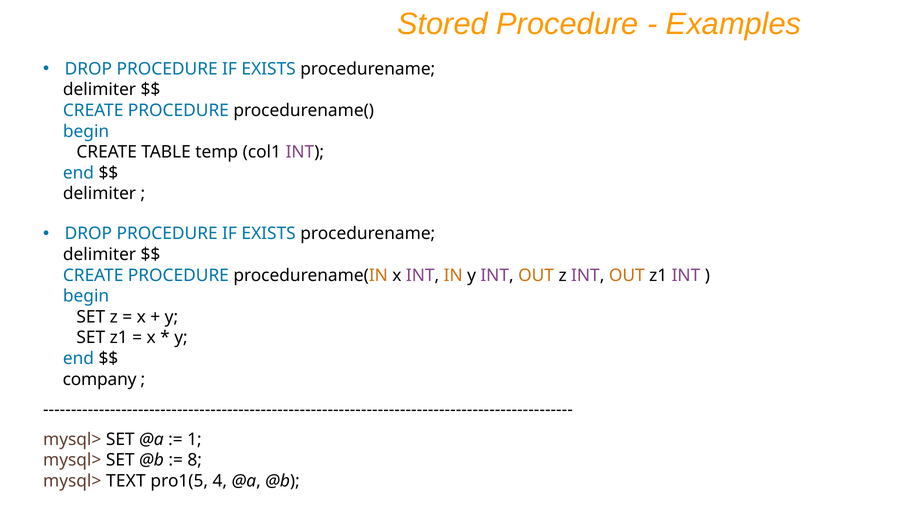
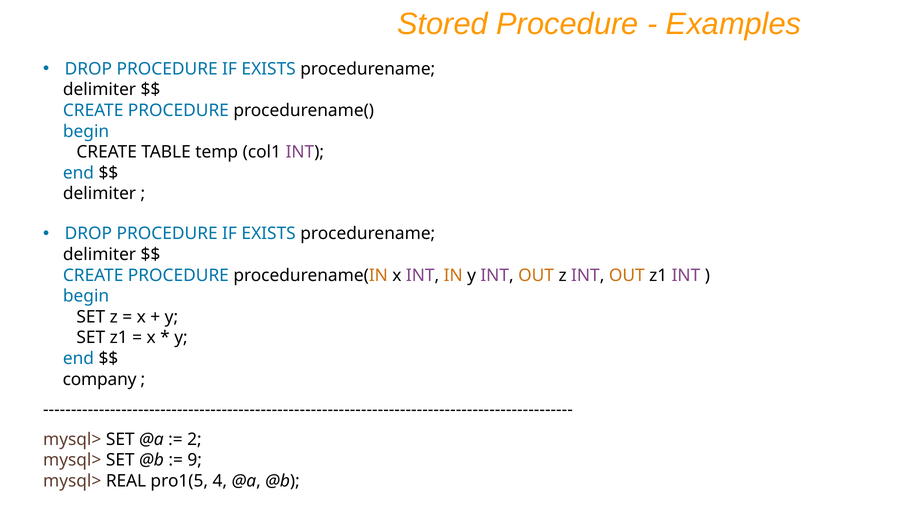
1: 1 -> 2
8: 8 -> 9
TEXT: TEXT -> REAL
